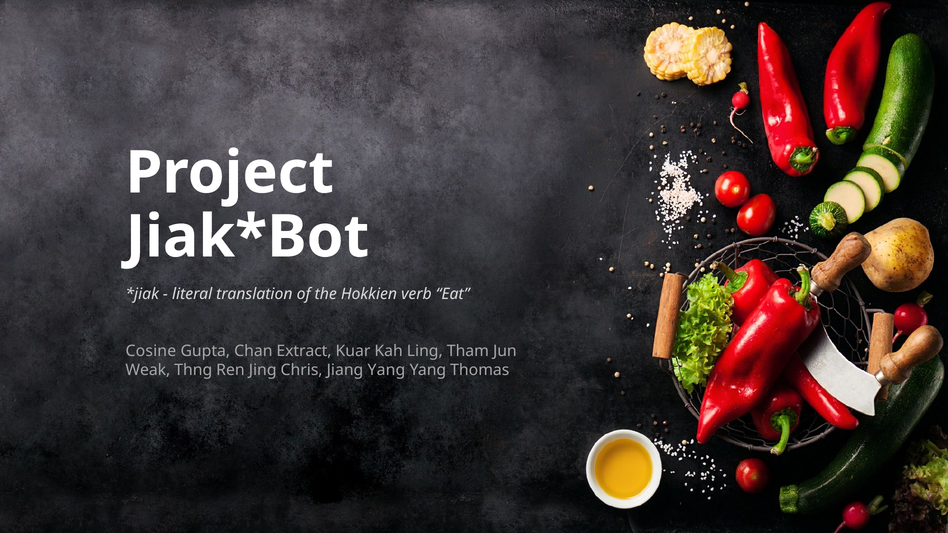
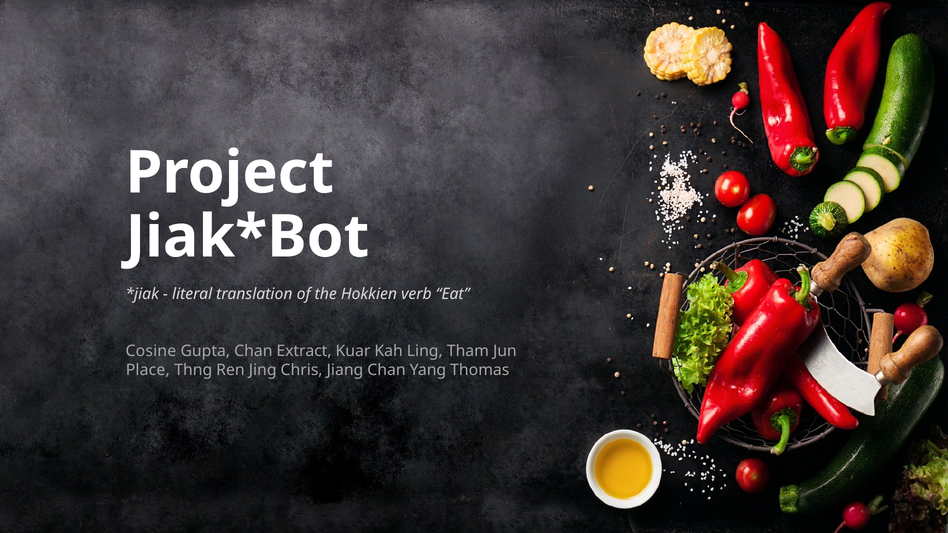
Weak: Weak -> Place
Jiang Yang: Yang -> Chan
